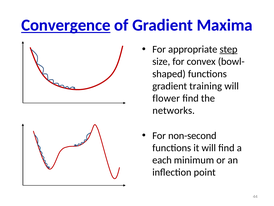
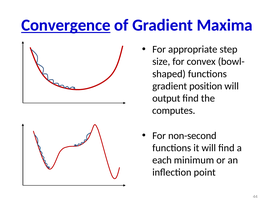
step underline: present -> none
training: training -> position
flower: flower -> output
networks: networks -> computes
